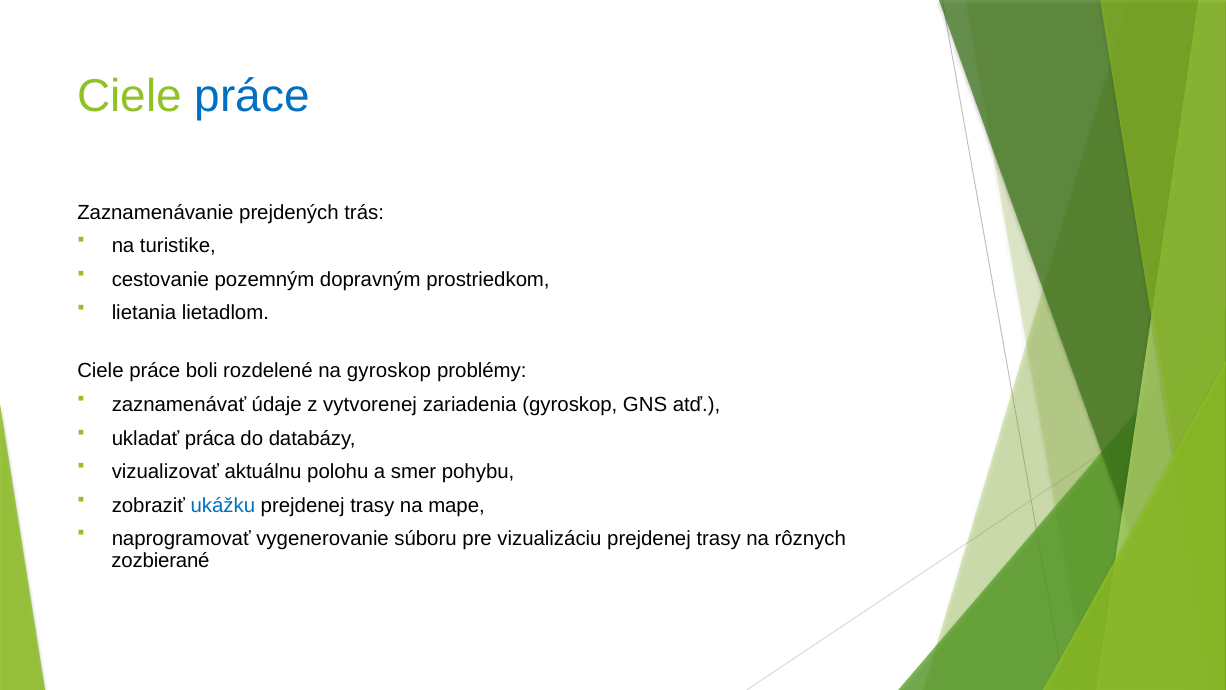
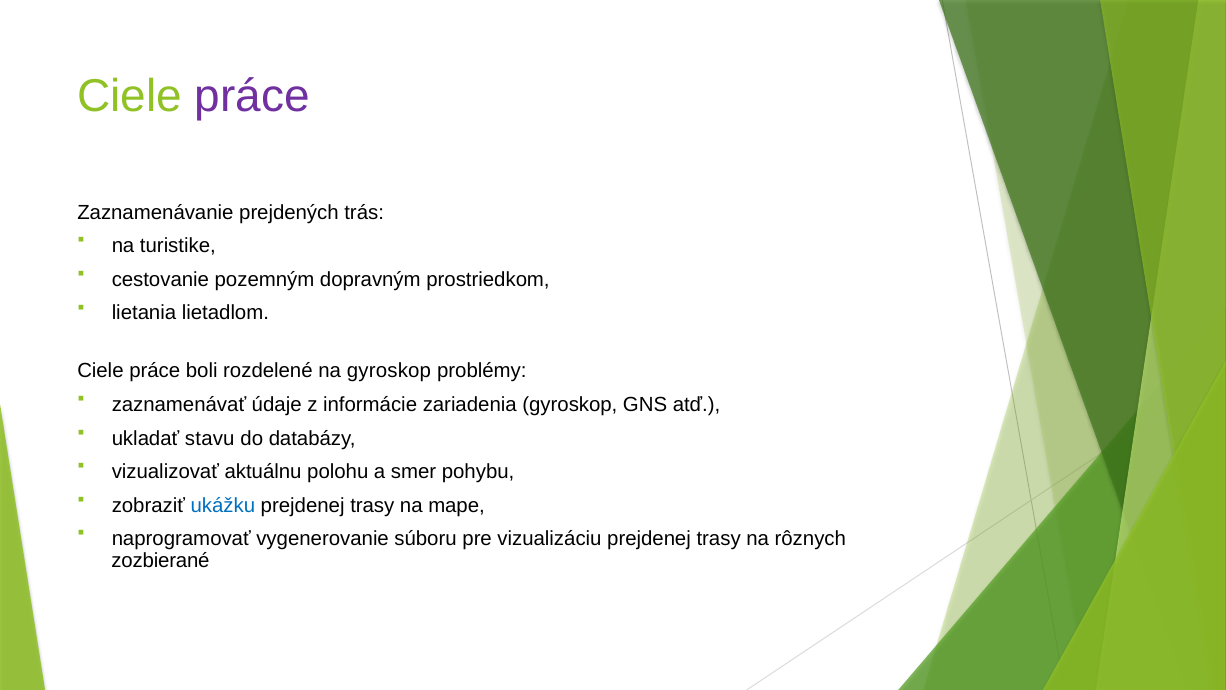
práce at (252, 97) colour: blue -> purple
vytvorenej: vytvorenej -> informácie
práca: práca -> stavu
